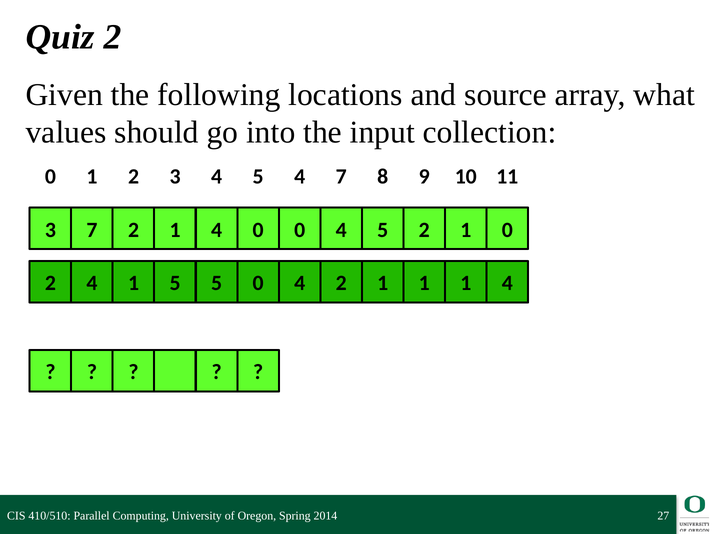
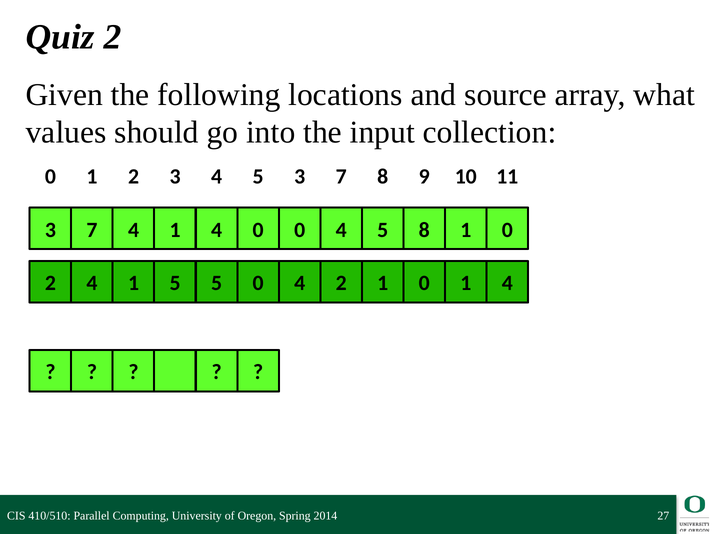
5 4: 4 -> 3
7 2: 2 -> 4
5 2: 2 -> 8
2 1 1: 1 -> 0
